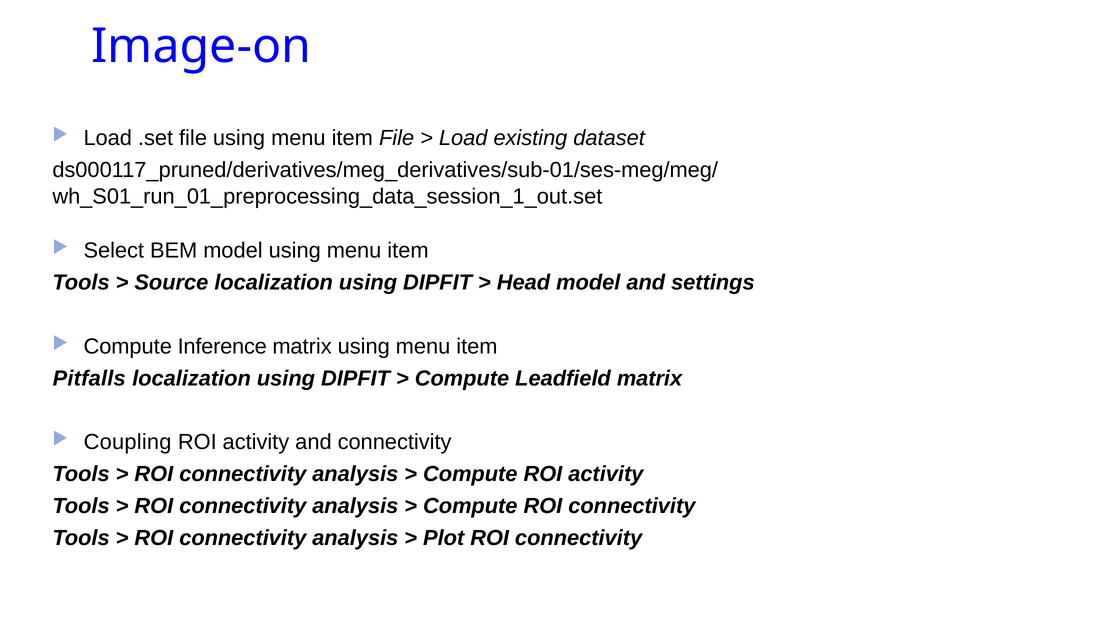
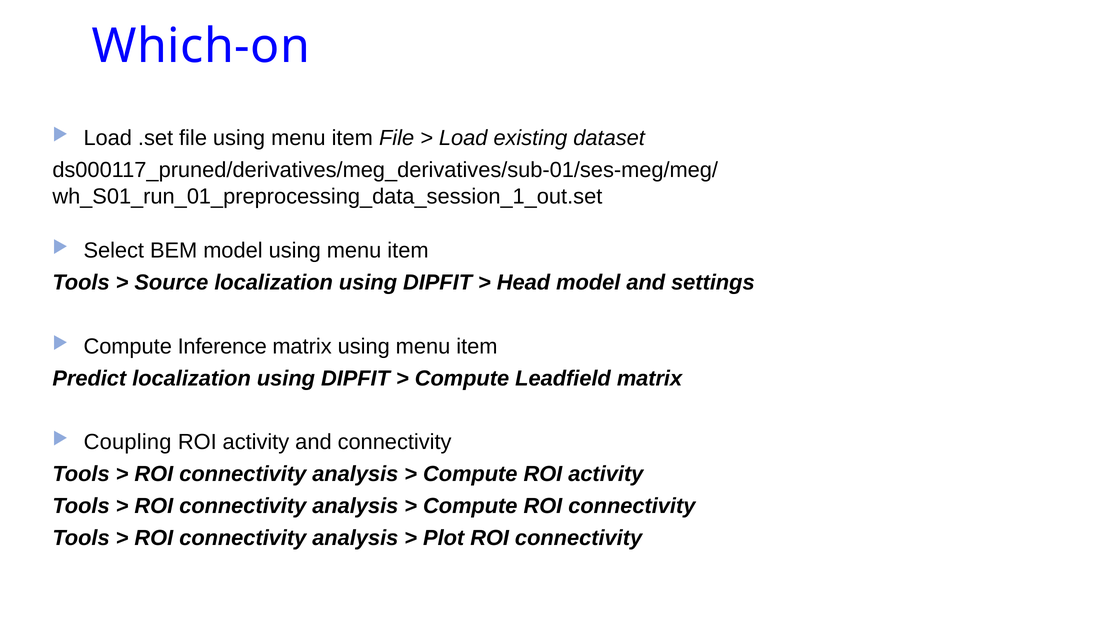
Image-on: Image-on -> Which-on
Pitfalls: Pitfalls -> Predict
